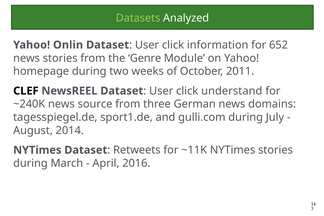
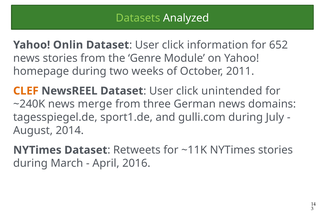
CLEF colour: black -> orange
understand: understand -> unintended
source: source -> merge
